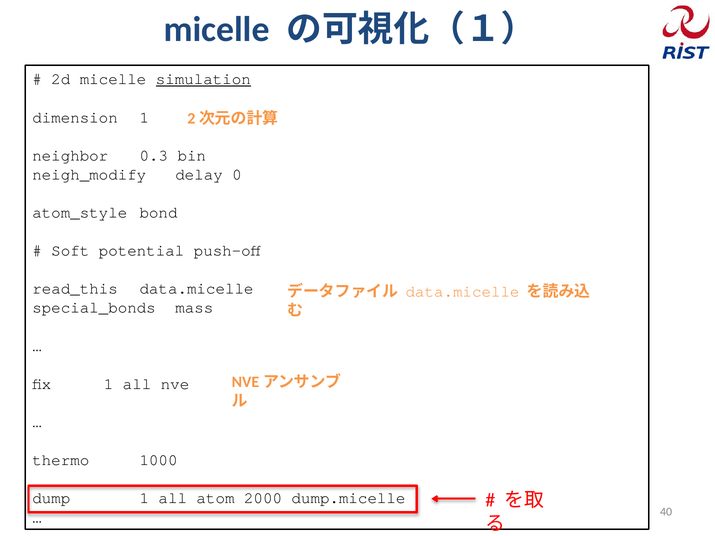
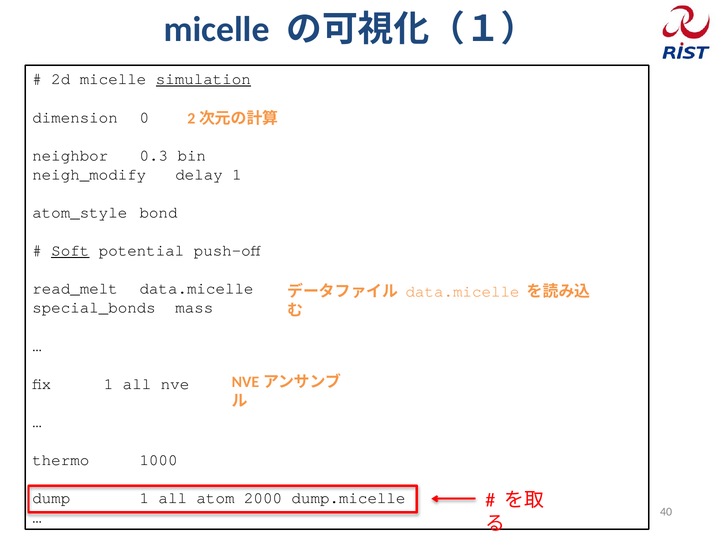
dimension 1: 1 -> 0
delay 0: 0 -> 1
Soft underline: none -> present
read_this: read_this -> read_melt
